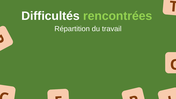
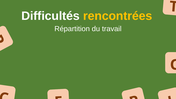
rencontrées colour: light green -> yellow
